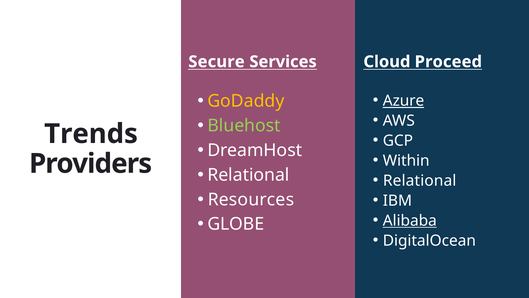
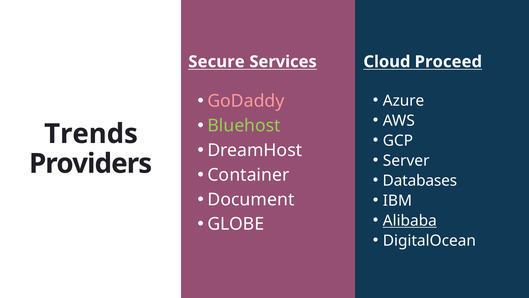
GoDaddy colour: yellow -> pink
Azure underline: present -> none
Within: Within -> Server
Relational at (248, 175): Relational -> Container
Relational at (420, 180): Relational -> Databases
Resources: Resources -> Document
